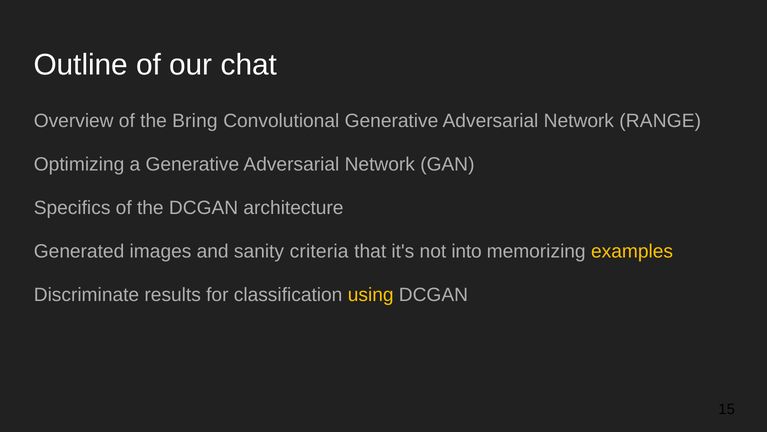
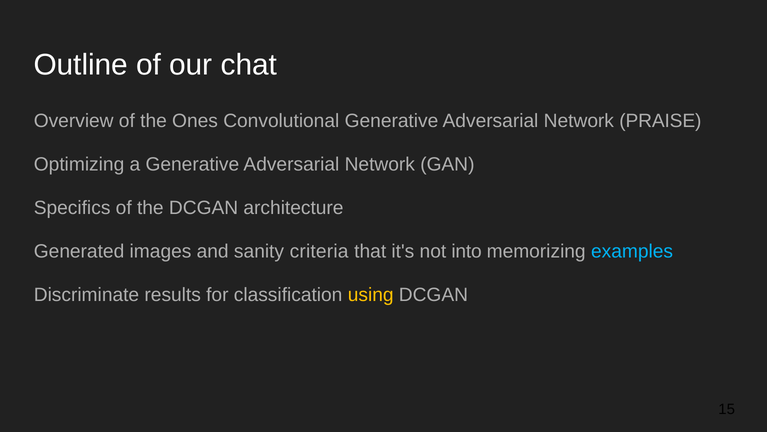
Bring: Bring -> Ones
RANGE: RANGE -> PRAISE
examples colour: yellow -> light blue
